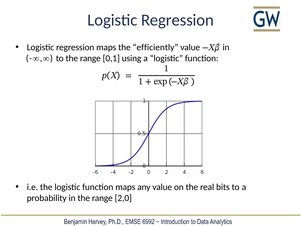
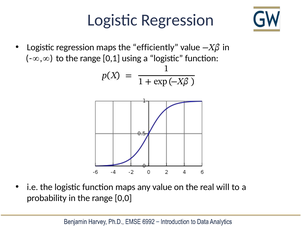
bits: bits -> will
2,0: 2,0 -> 0,0
